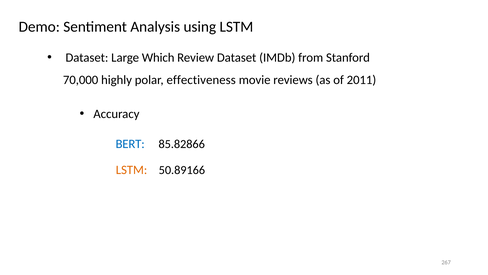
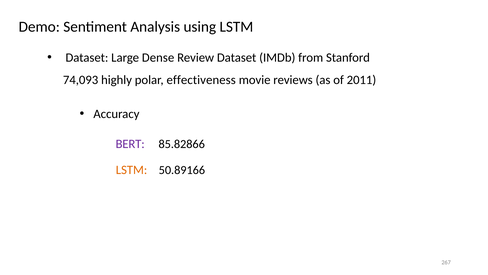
Which: Which -> Dense
70,000: 70,000 -> 74,093
BERT colour: blue -> purple
